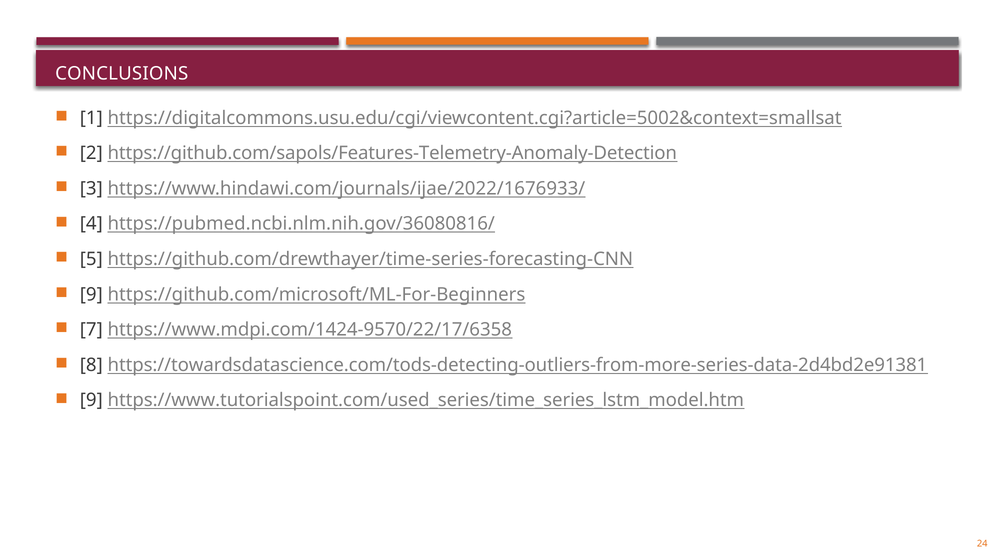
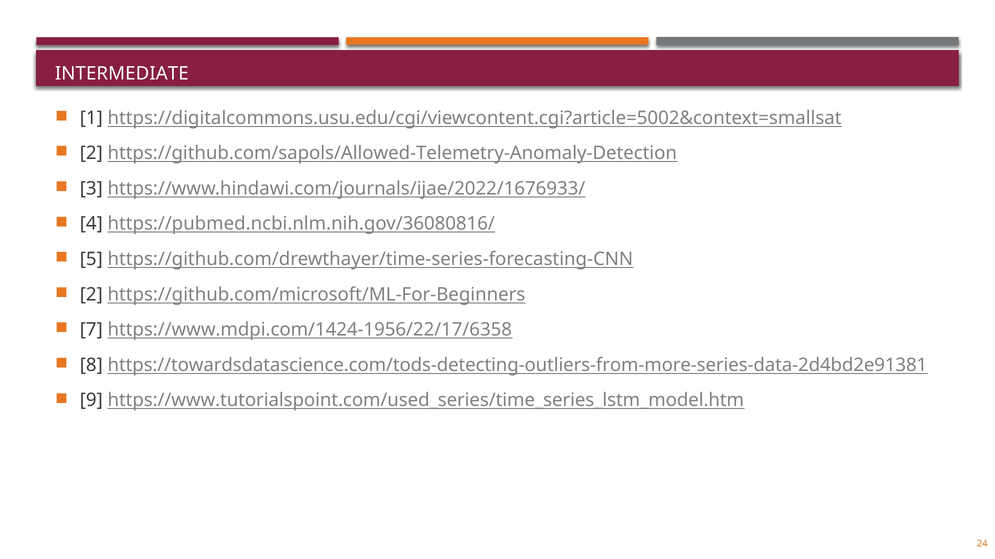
CONCLUSIONS: CONCLUSIONS -> INTERMEDIATE
https://github.com/sapols/Features-Telemetry-Anomaly-Detection: https://github.com/sapols/Features-Telemetry-Anomaly-Detection -> https://github.com/sapols/Allowed-Telemetry-Anomaly-Detection
9 at (91, 295): 9 -> 2
https://www.mdpi.com/1424-9570/22/17/6358: https://www.mdpi.com/1424-9570/22/17/6358 -> https://www.mdpi.com/1424-1956/22/17/6358
